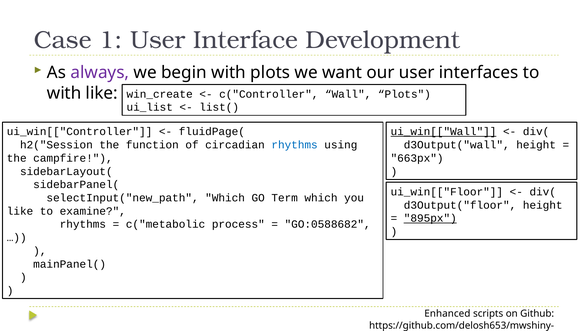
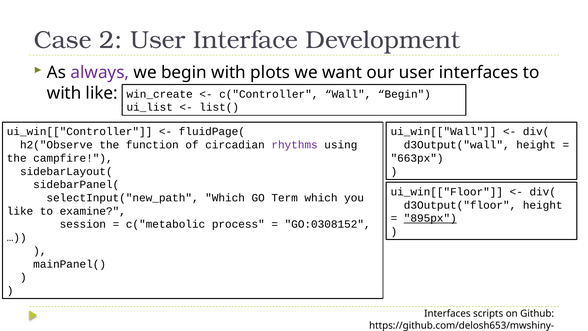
1: 1 -> 2
Wall Plots: Plots -> Begin
ui_win[["Wall underline: present -> none
h2("Session: h2("Session -> h2("Observe
rhythms at (295, 145) colour: blue -> purple
rhythms at (83, 224): rhythms -> session
GO:0588682: GO:0588682 -> GO:0308152
Enhanced at (447, 314): Enhanced -> Interfaces
